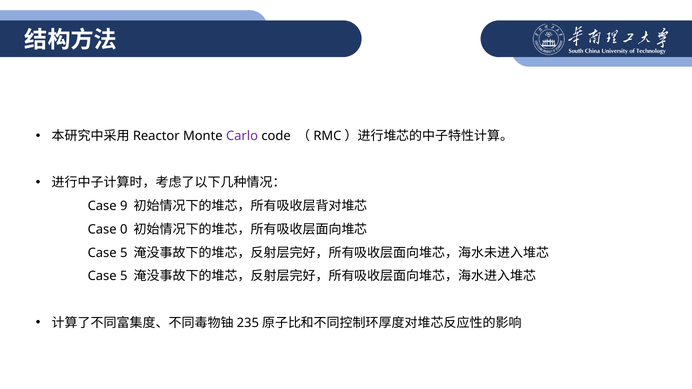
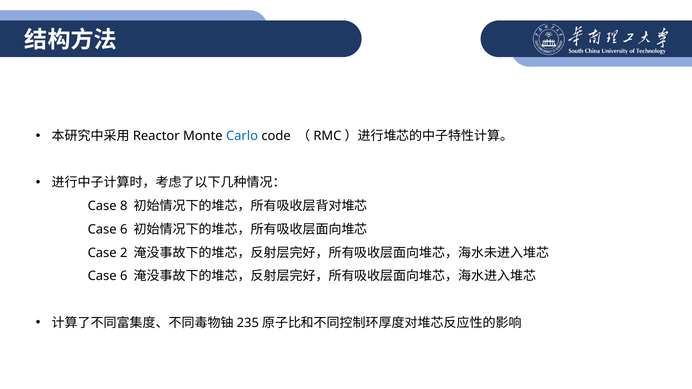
Carlo colour: purple -> blue
9: 9 -> 8
0 at (124, 230): 0 -> 6
5 at (124, 253): 5 -> 2
5 at (124, 276): 5 -> 6
